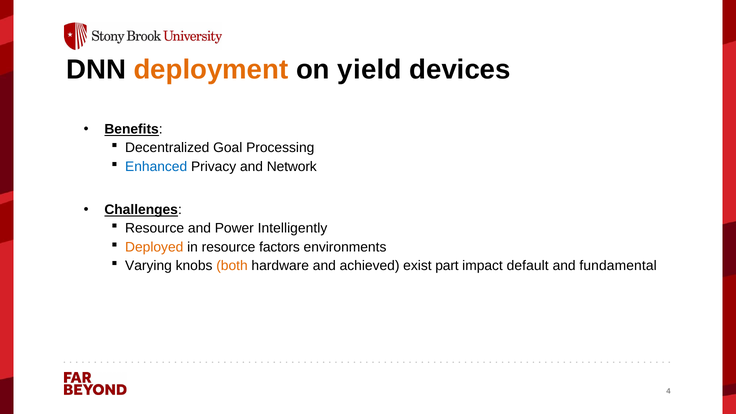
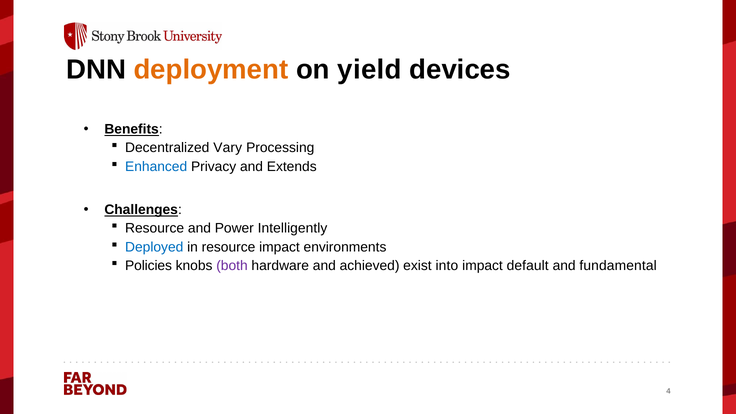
Goal: Goal -> Vary
Network: Network -> Extends
Deployed colour: orange -> blue
resource factors: factors -> impact
Varying: Varying -> Policies
both colour: orange -> purple
part: part -> into
